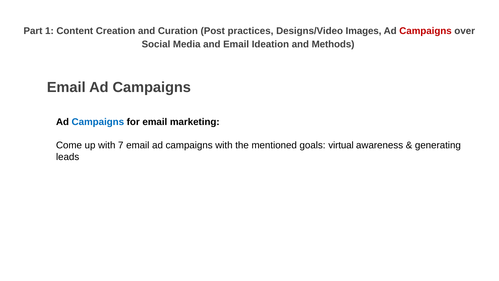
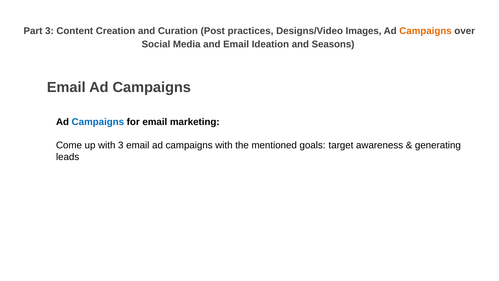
Part 1: 1 -> 3
Campaigns at (426, 31) colour: red -> orange
Methods: Methods -> Seasons
with 7: 7 -> 3
virtual: virtual -> target
